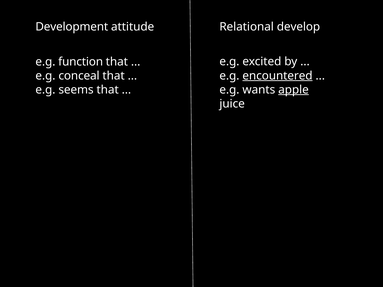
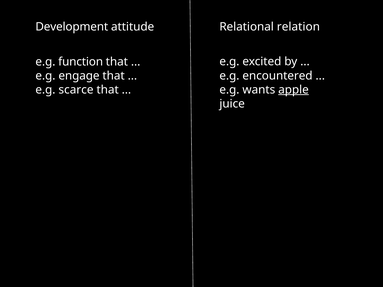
develop: develop -> relation
conceal: conceal -> engage
encountered underline: present -> none
seems: seems -> scarce
